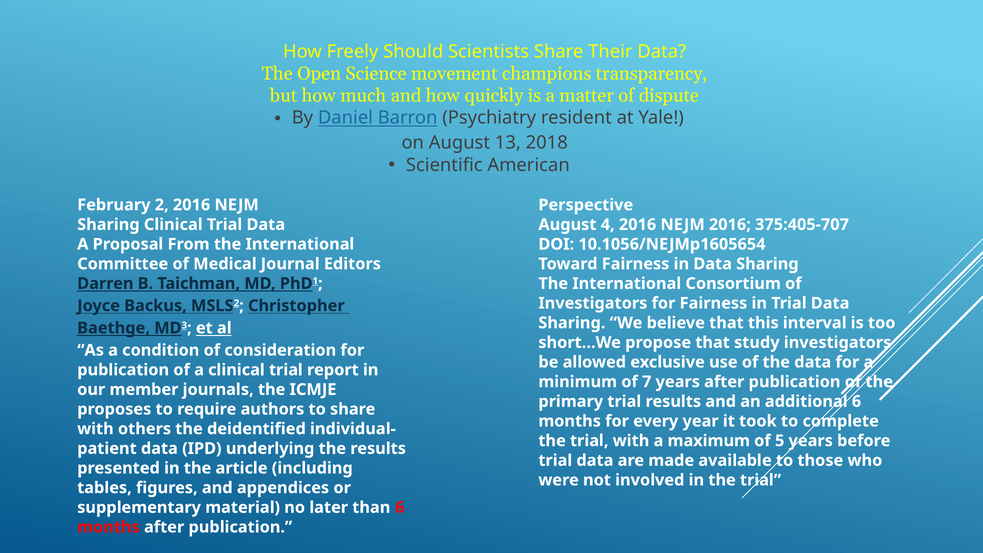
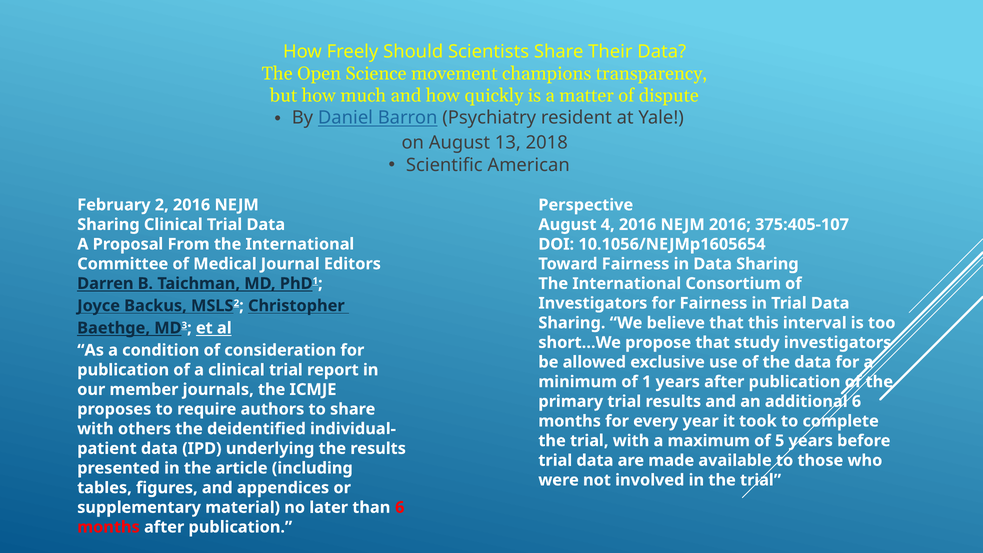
375:405-707: 375:405-707 -> 375:405-107
7: 7 -> 1
